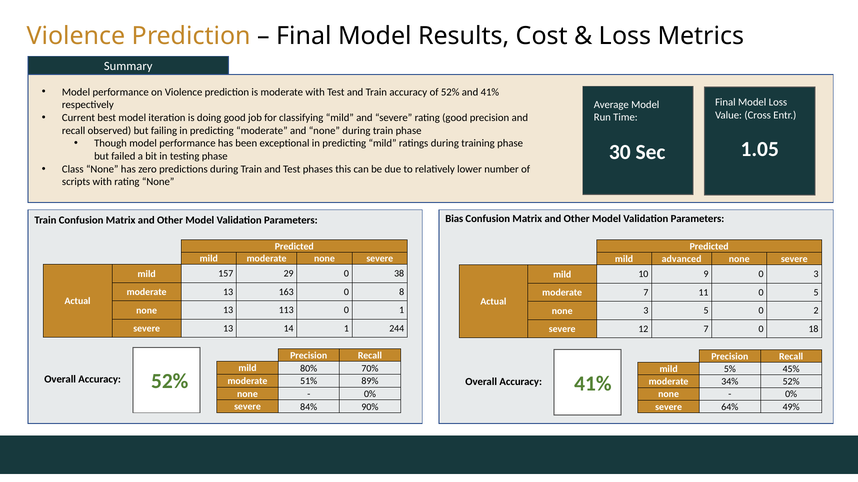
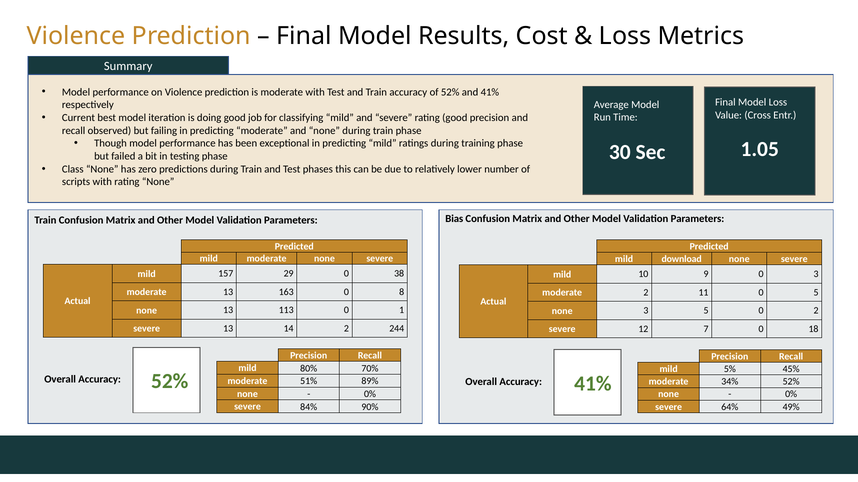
advanced: advanced -> download
moderate 7: 7 -> 2
14 1: 1 -> 2
